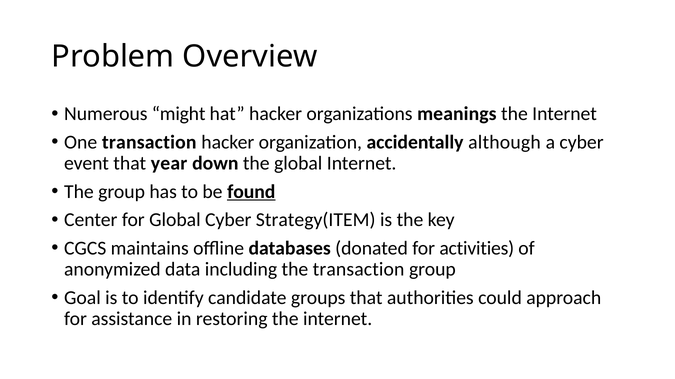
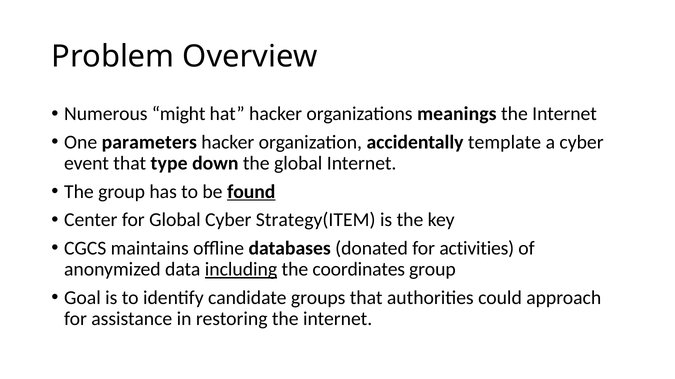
One transaction: transaction -> parameters
although: although -> template
year: year -> type
including underline: none -> present
the transaction: transaction -> coordinates
